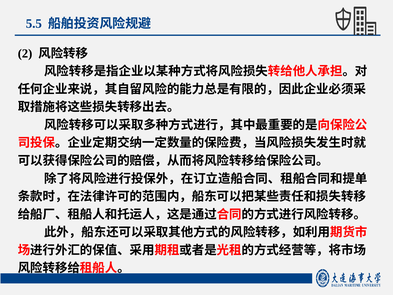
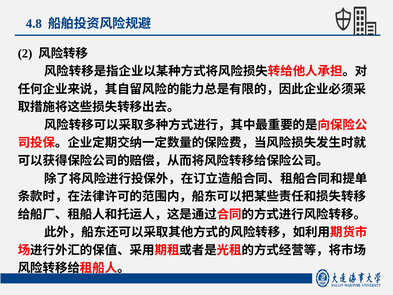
5.5: 5.5 -> 4.8
